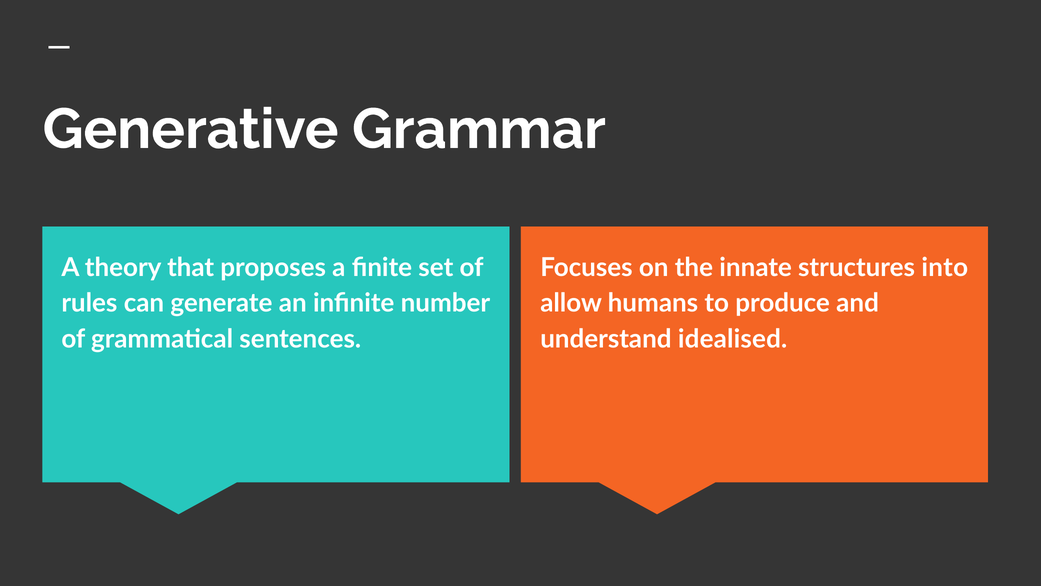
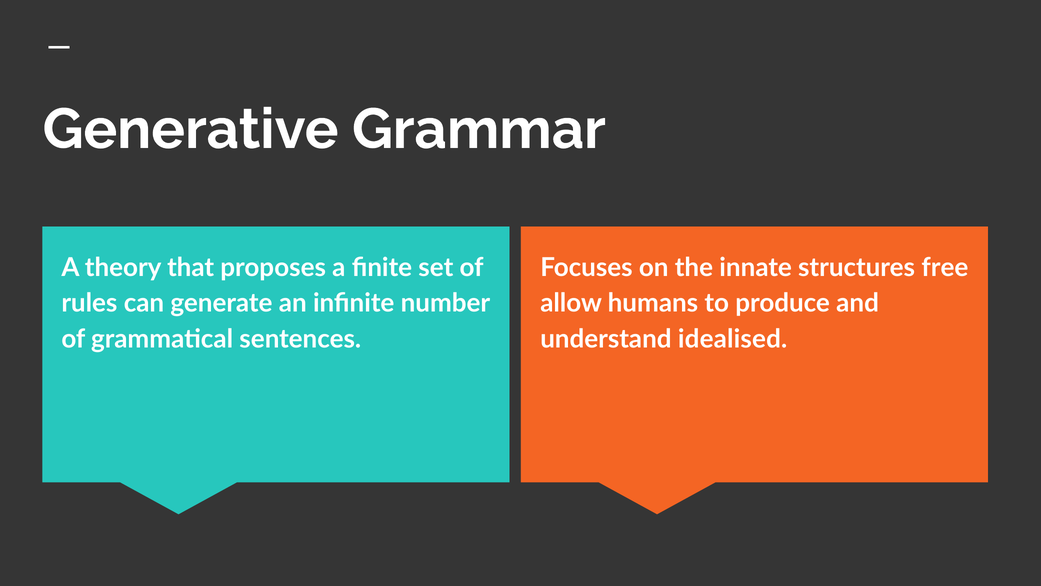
into: into -> free
